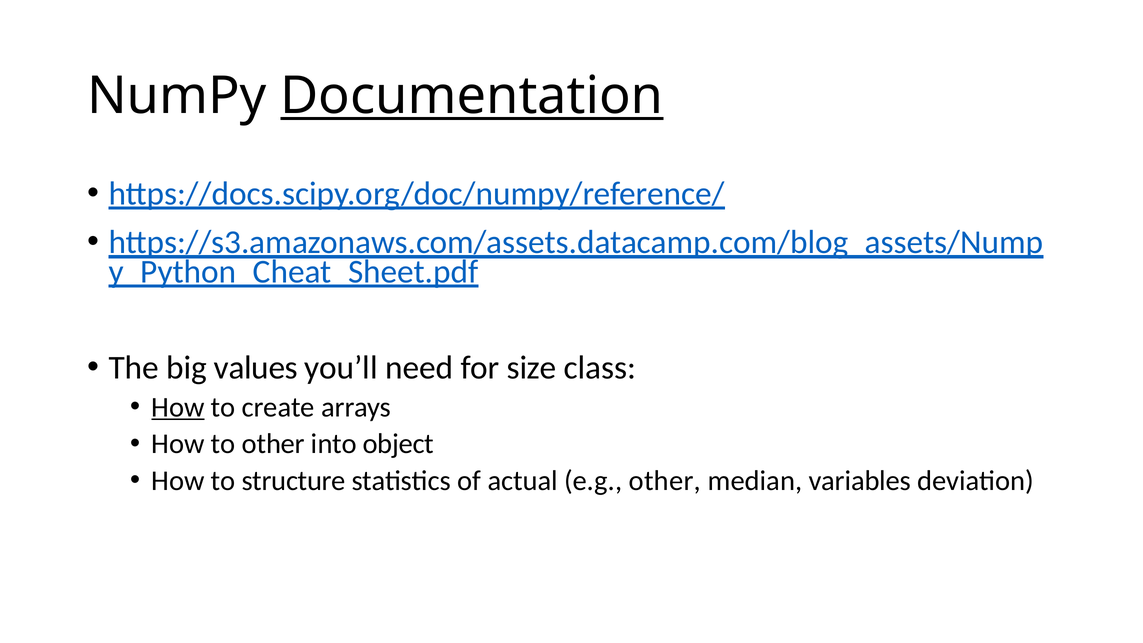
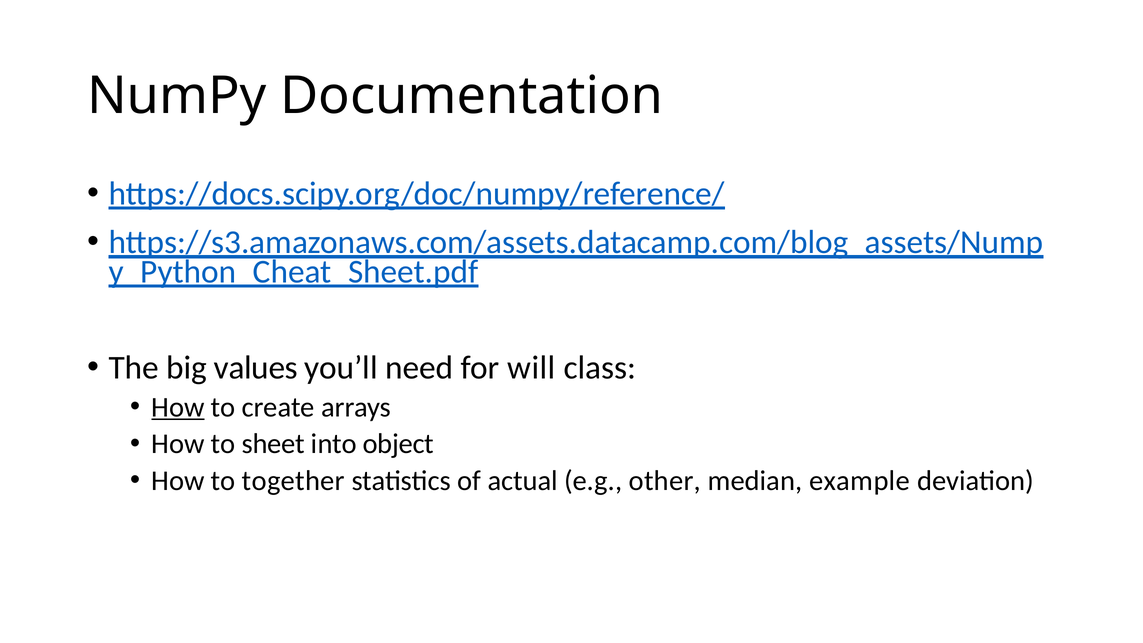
Documentation underline: present -> none
size: size -> will
to other: other -> sheet
structure: structure -> together
variables: variables -> example
